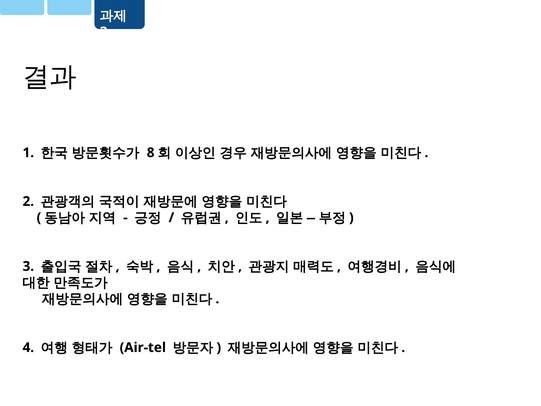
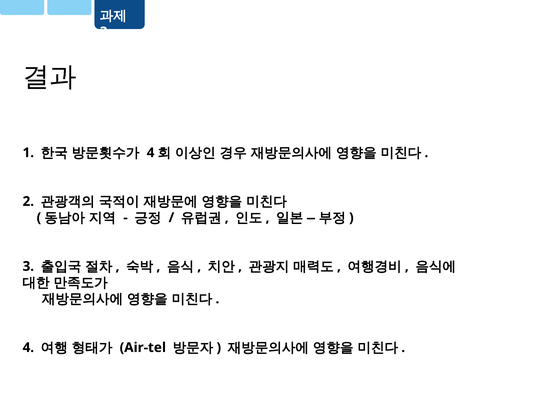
8 at (151, 153): 8 -> 4
